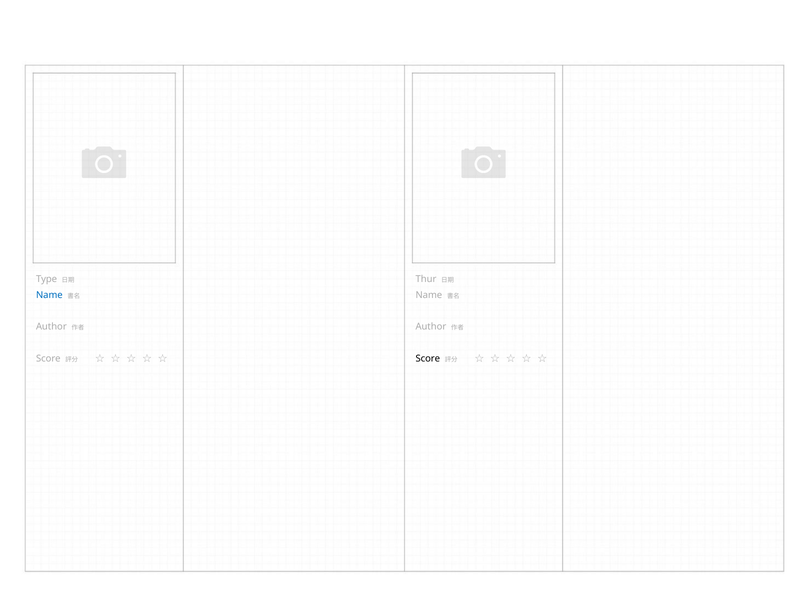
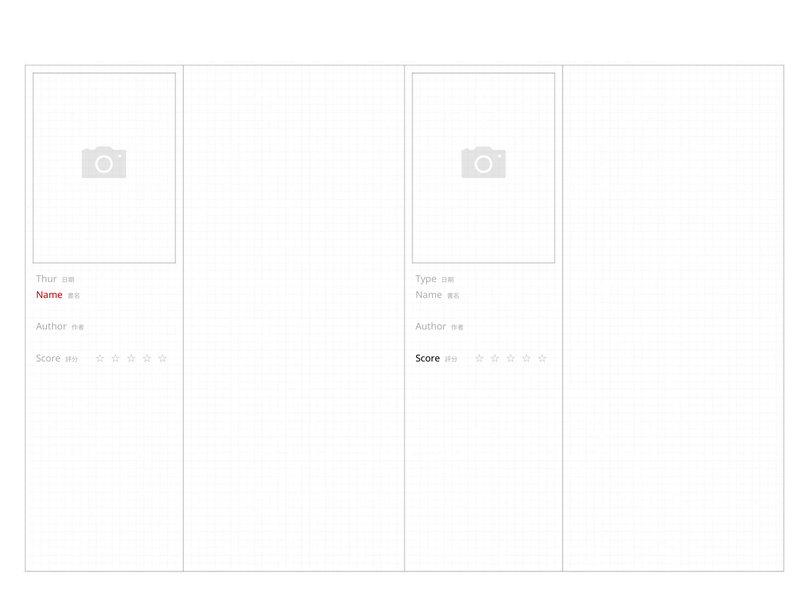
Type: Type -> Thur
Thur: Thur -> Type
Name at (49, 295) colour: blue -> red
